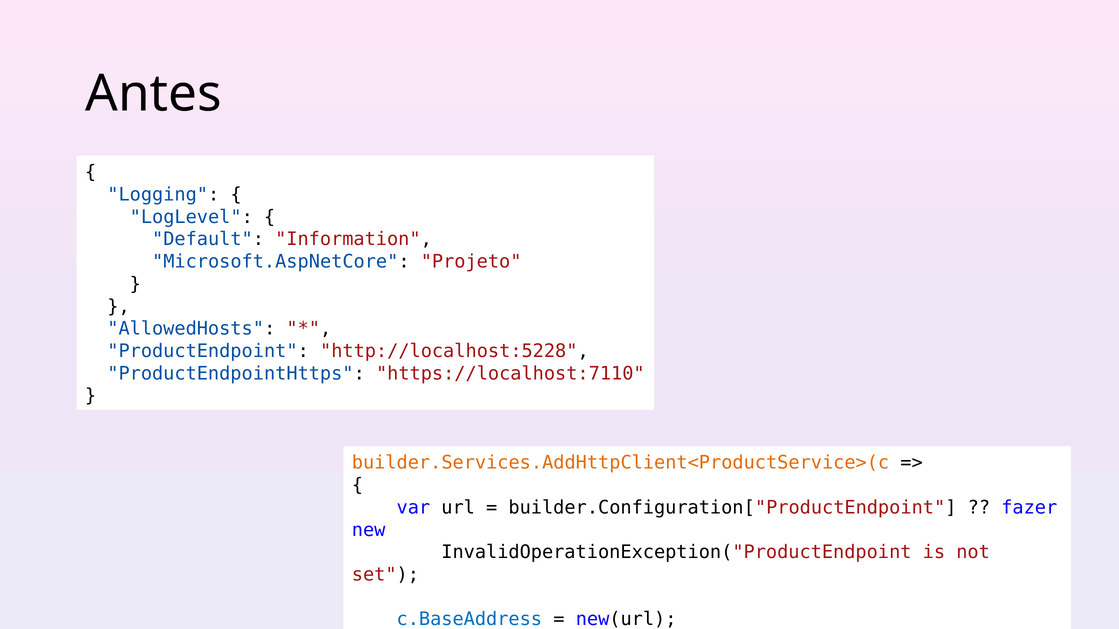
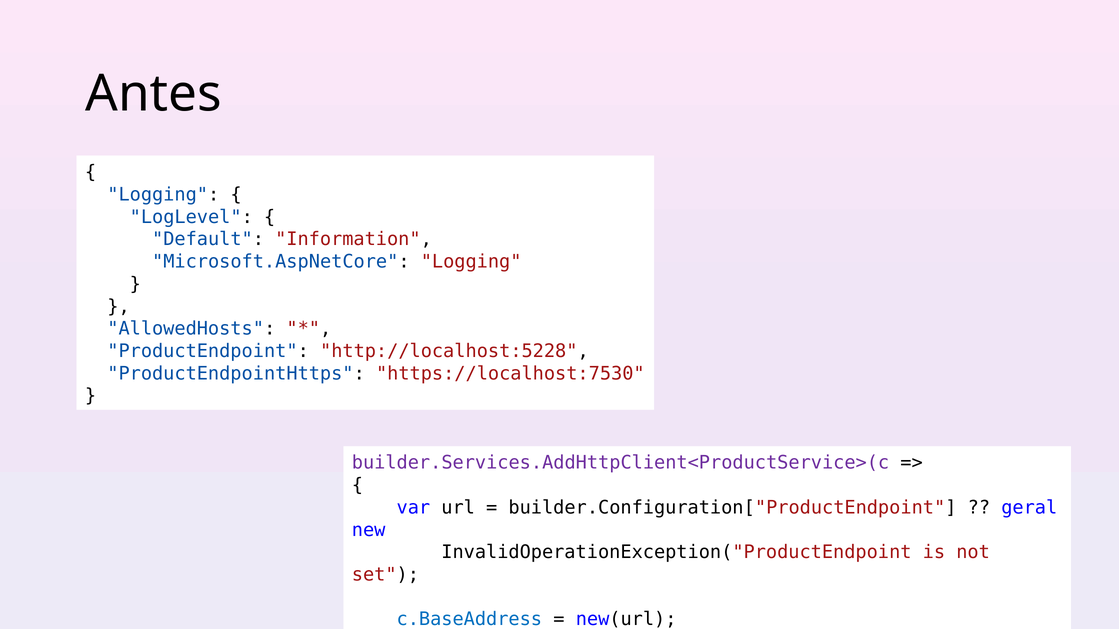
Microsoft.AspNetCore Projeto: Projeto -> Logging
https://localhost:7110: https://localhost:7110 -> https://localhost:7530
builder.Services.AddHttpClient<ProductService>(c colour: orange -> purple
fazer: fazer -> geral
